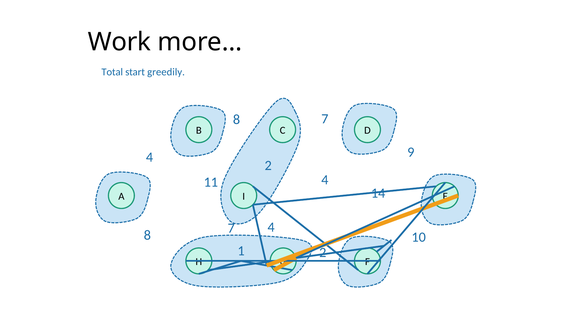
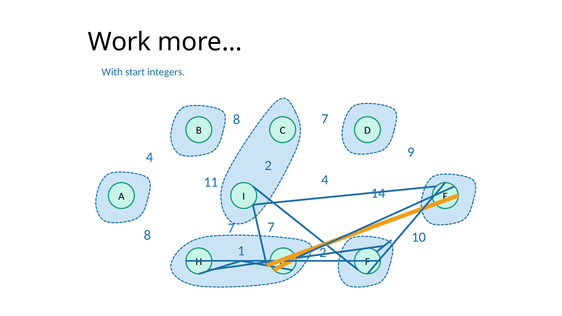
Total: Total -> With
greedily: greedily -> integers
7 4: 4 -> 7
